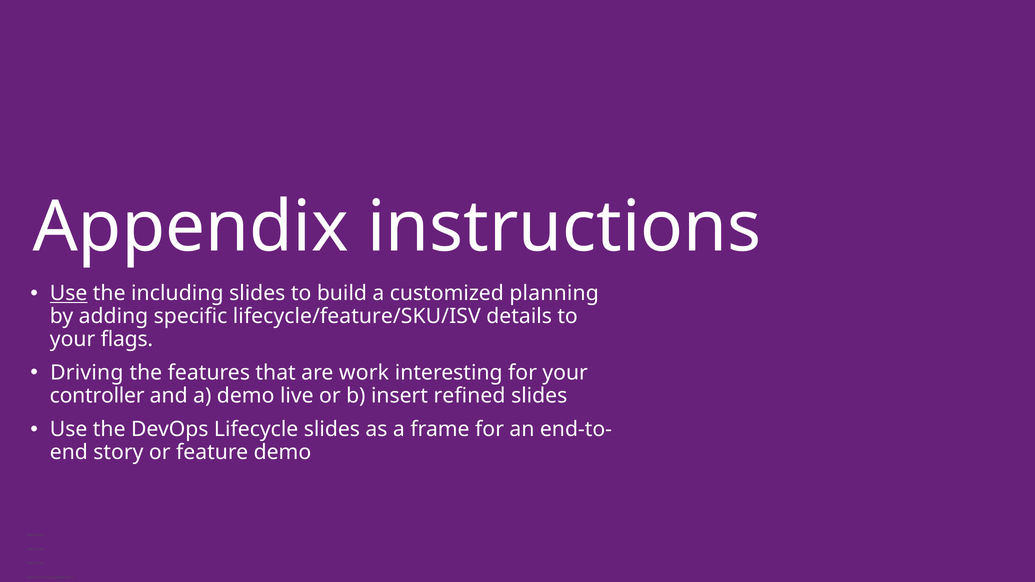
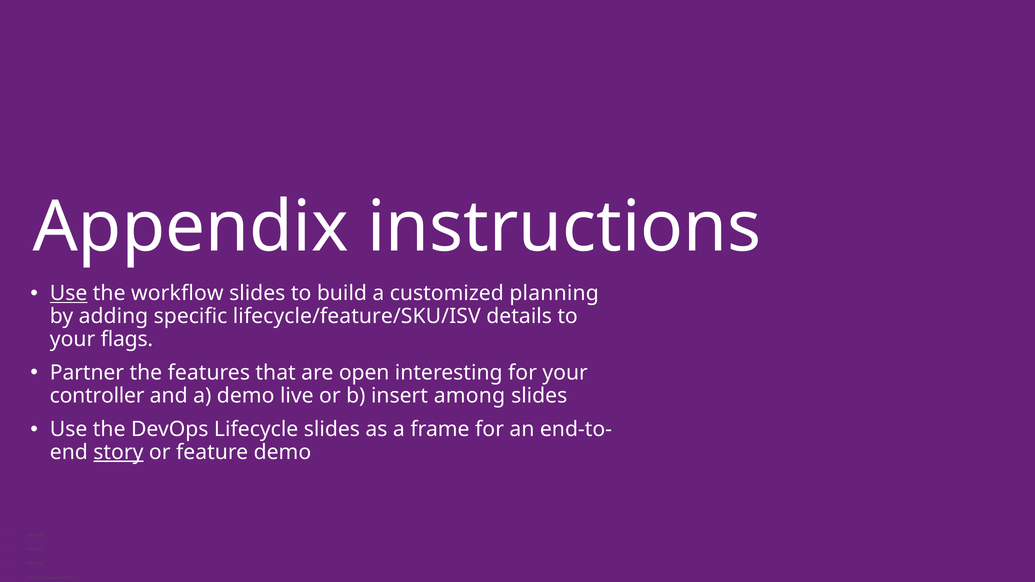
including: including -> workflow
Driving: Driving -> Partner
work: work -> open
refined: refined -> among
story underline: none -> present
